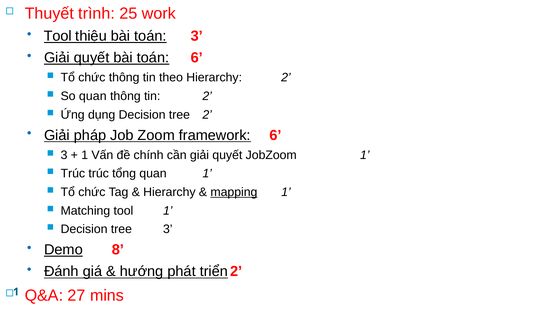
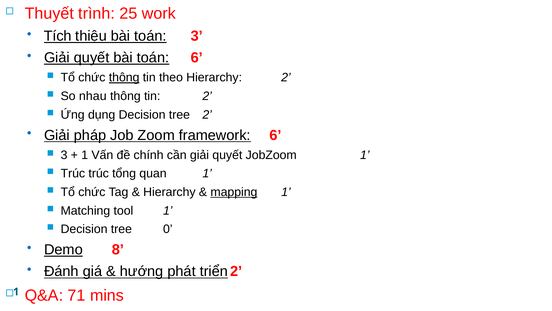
Tool at (58, 36): Tool -> Tích
thông at (124, 77) underline: none -> present
So quan: quan -> nhau
tree 3: 3 -> 0
27: 27 -> 71
